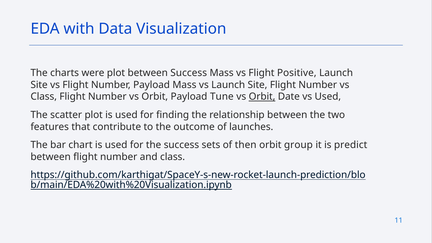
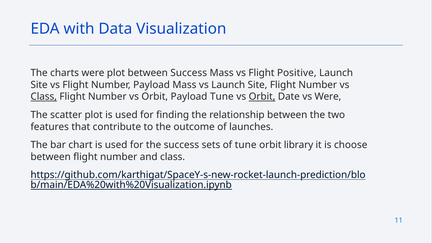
Class at (44, 97) underline: none -> present
vs Used: Used -> Were
of then: then -> tune
group: group -> library
predict: predict -> choose
